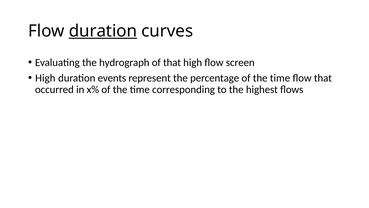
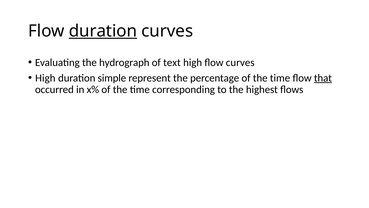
of that: that -> text
flow screen: screen -> curves
events: events -> simple
that at (323, 78) underline: none -> present
